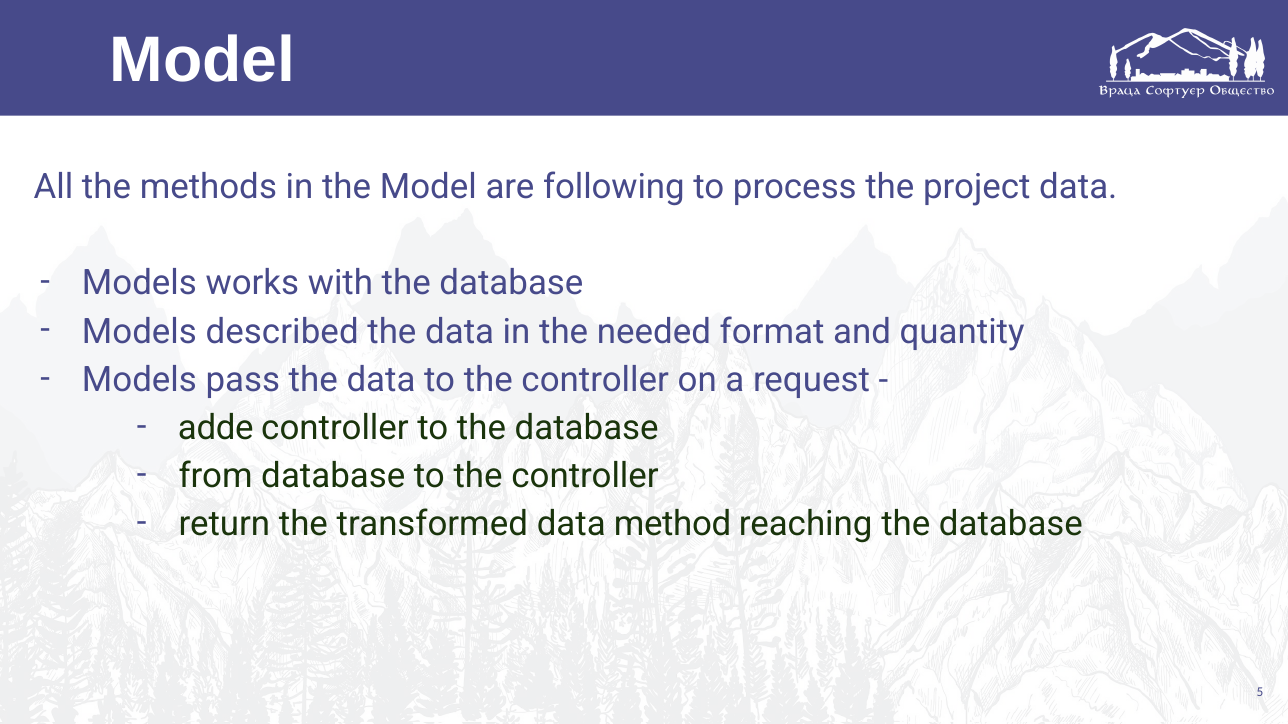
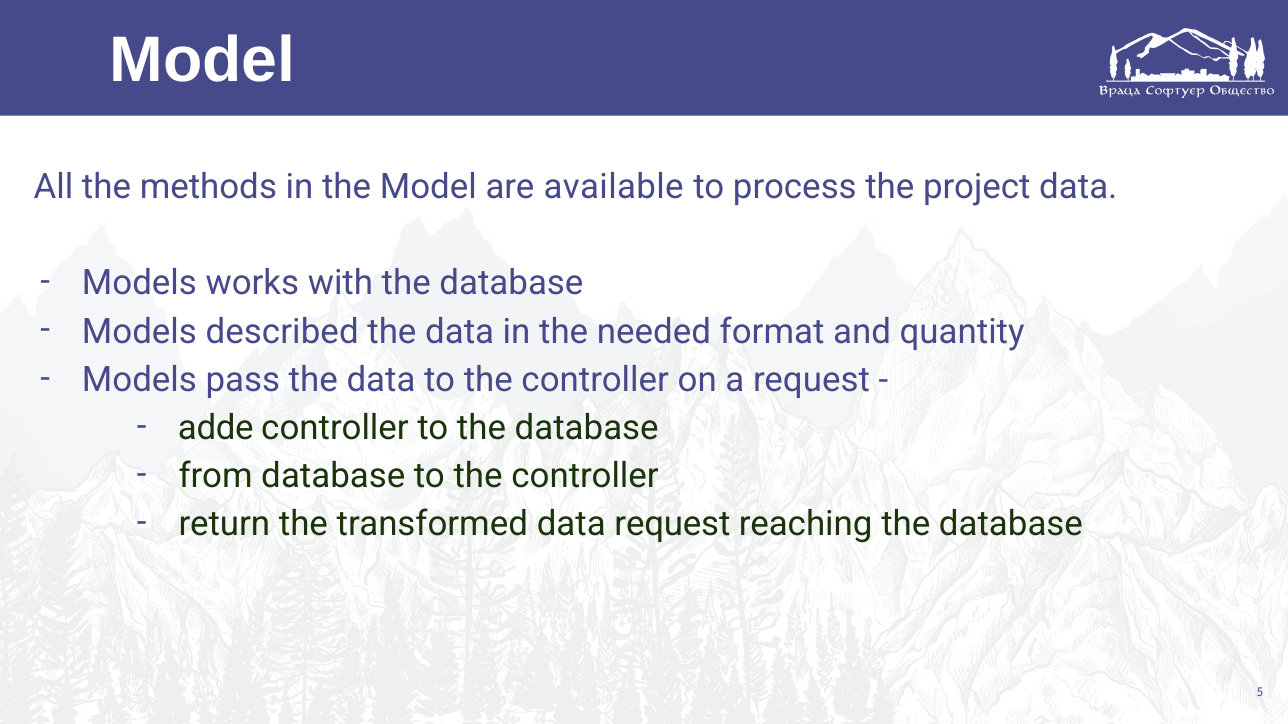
following: following -> available
data method: method -> request
